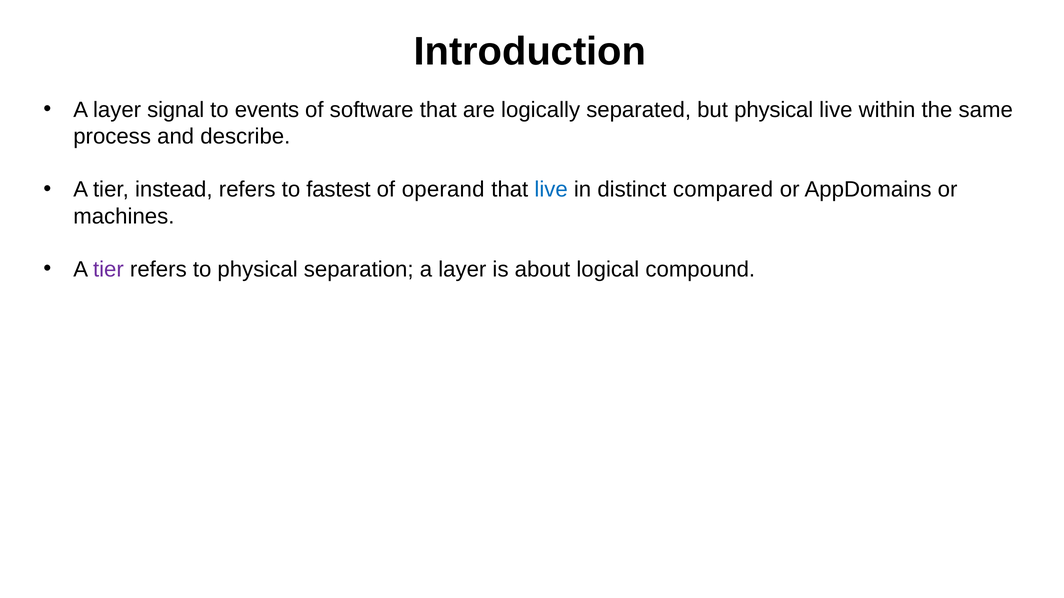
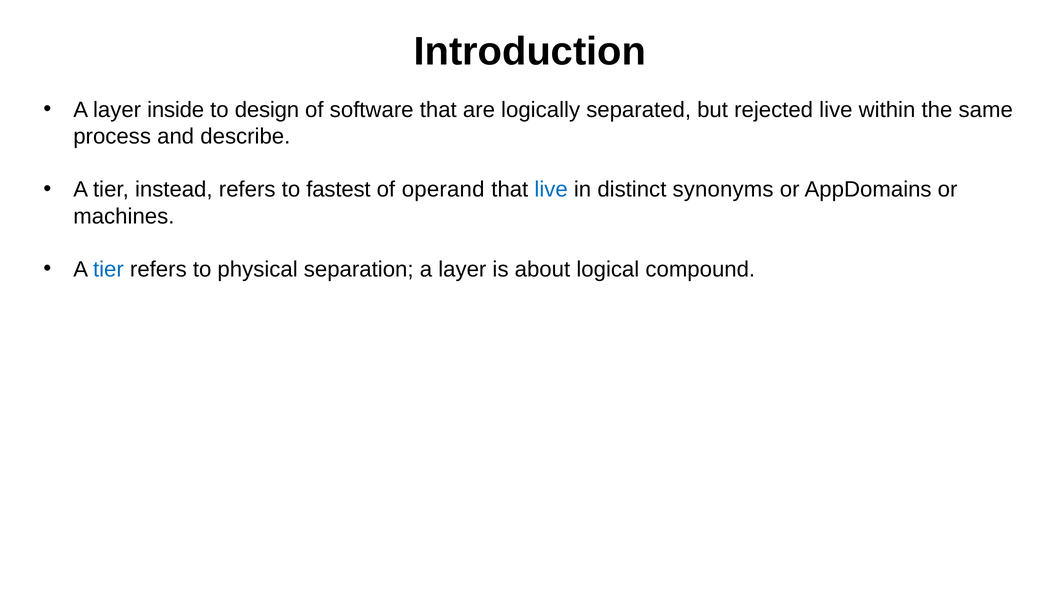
signal: signal -> inside
events: events -> design
but physical: physical -> rejected
compared: compared -> synonyms
tier at (108, 270) colour: purple -> blue
